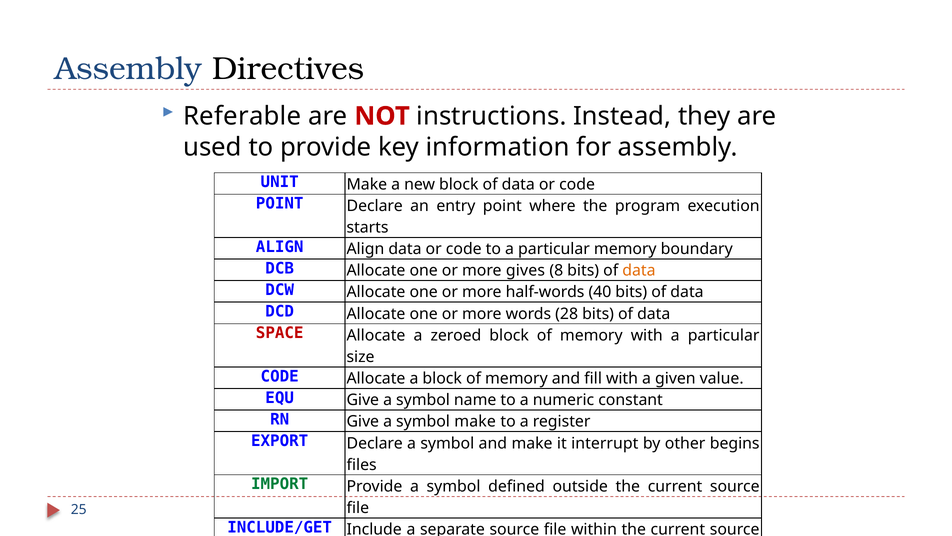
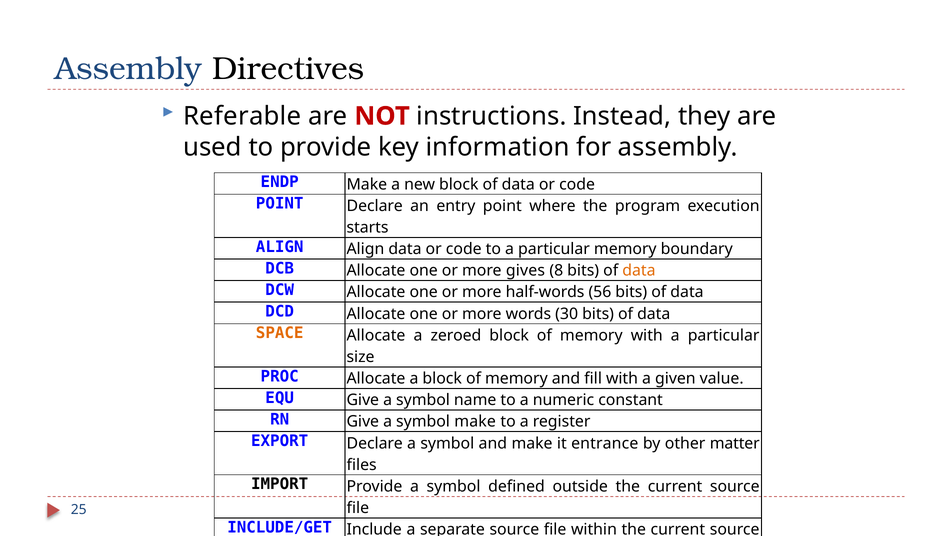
UNIT at (280, 182): UNIT -> ENDP
40: 40 -> 56
28: 28 -> 30
SPACE colour: red -> orange
CODE at (280, 376): CODE -> PROC
interrupt: interrupt -> entrance
begins: begins -> matter
IMPORT colour: green -> black
